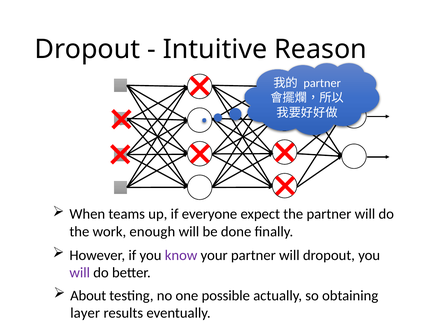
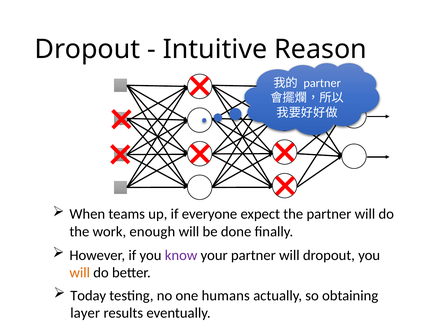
will at (80, 273) colour: purple -> orange
About: About -> Today
possible: possible -> humans
